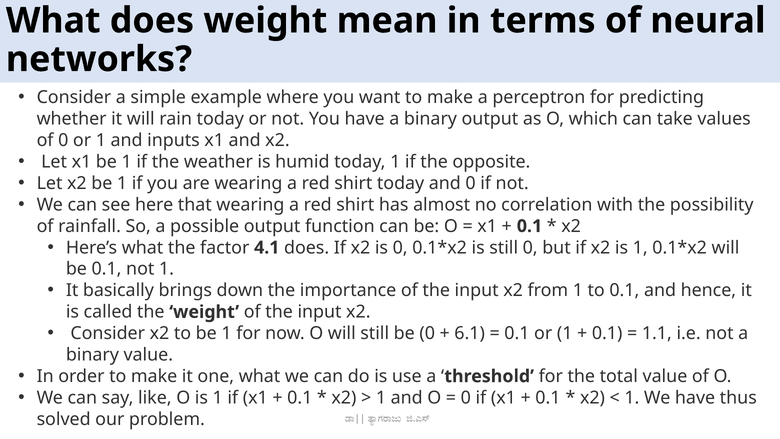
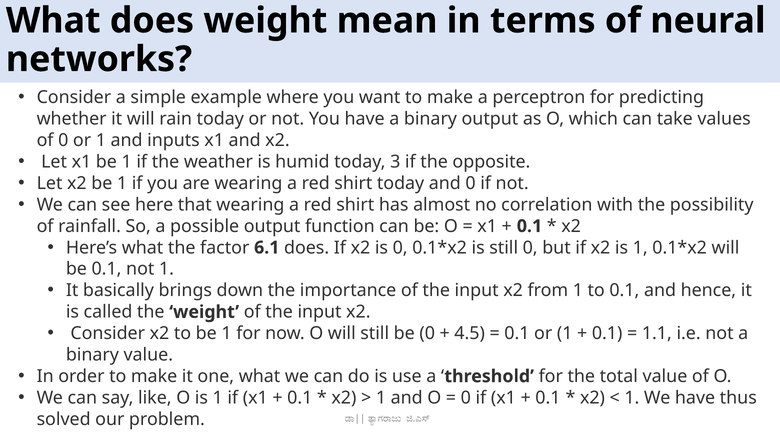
today 1: 1 -> 3
4.1: 4.1 -> 6.1
6.1: 6.1 -> 4.5
